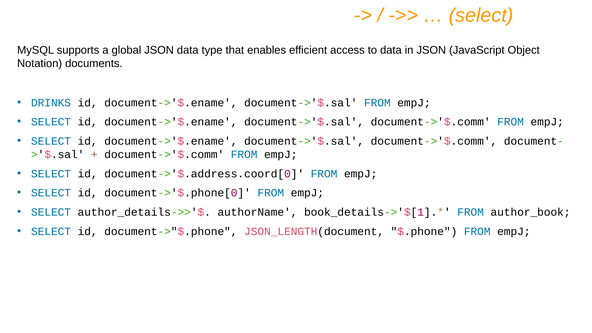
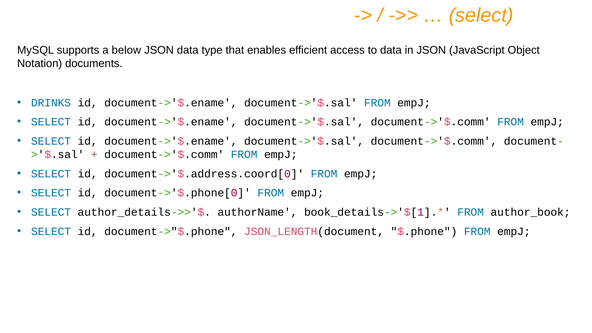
global: global -> below
